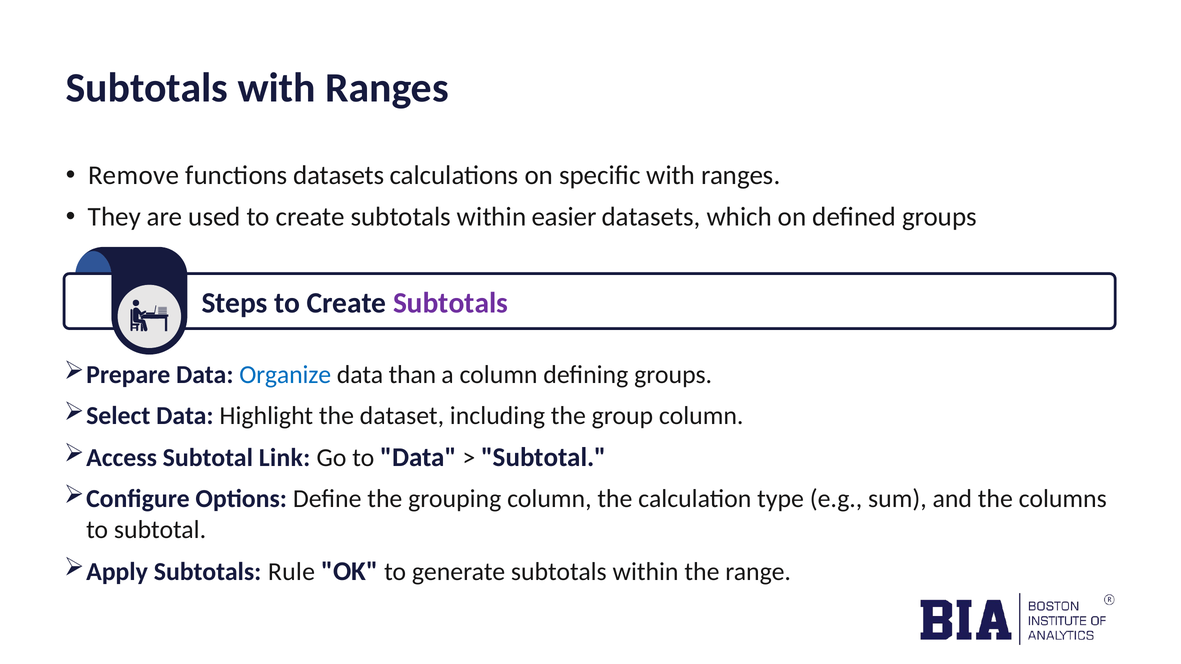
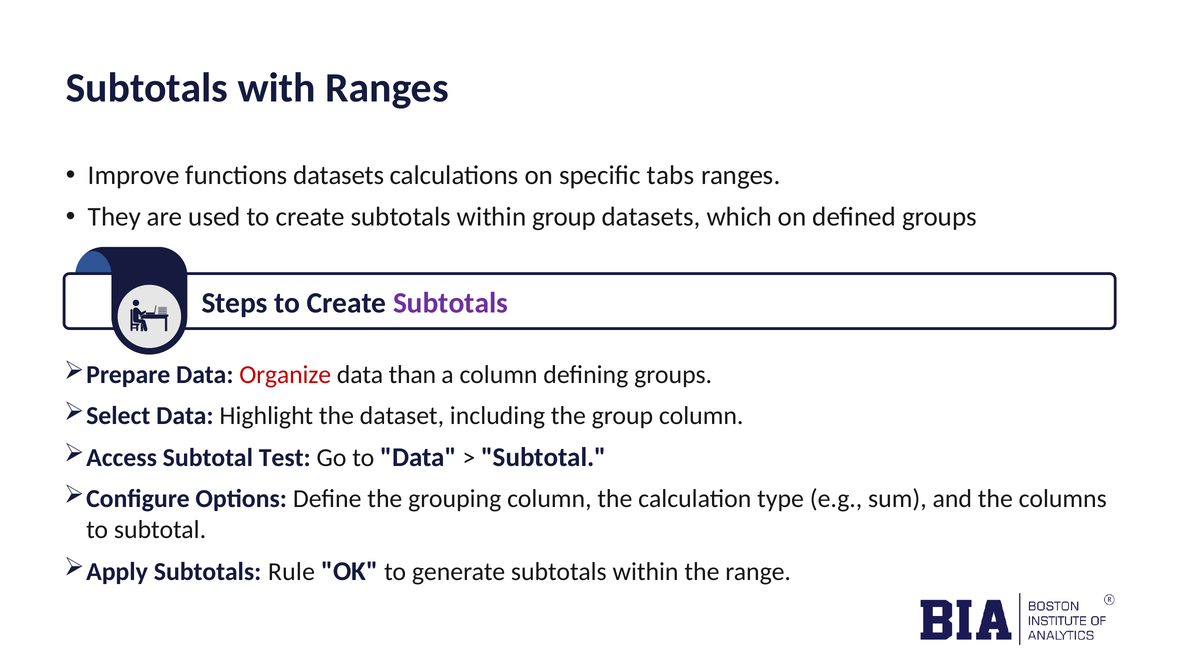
Remove: Remove -> Improve
specific with: with -> tabs
within easier: easier -> group
Organize colour: blue -> red
Link: Link -> Test
